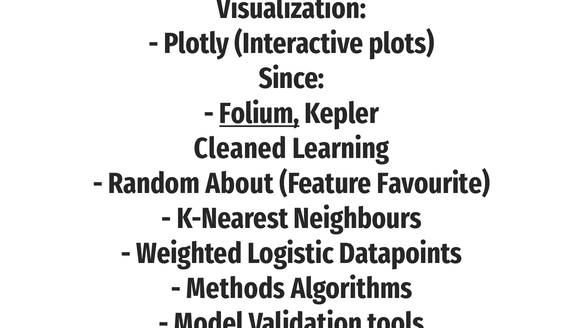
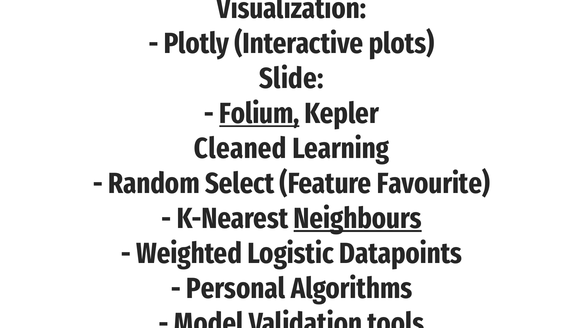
Since: Since -> Slide
About: About -> Select
Neighbours underline: none -> present
Methods: Methods -> Personal
